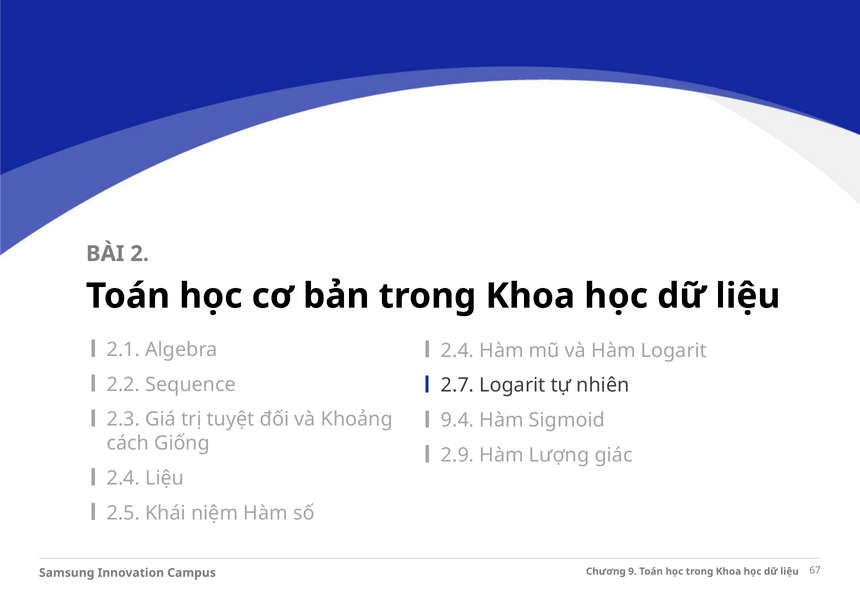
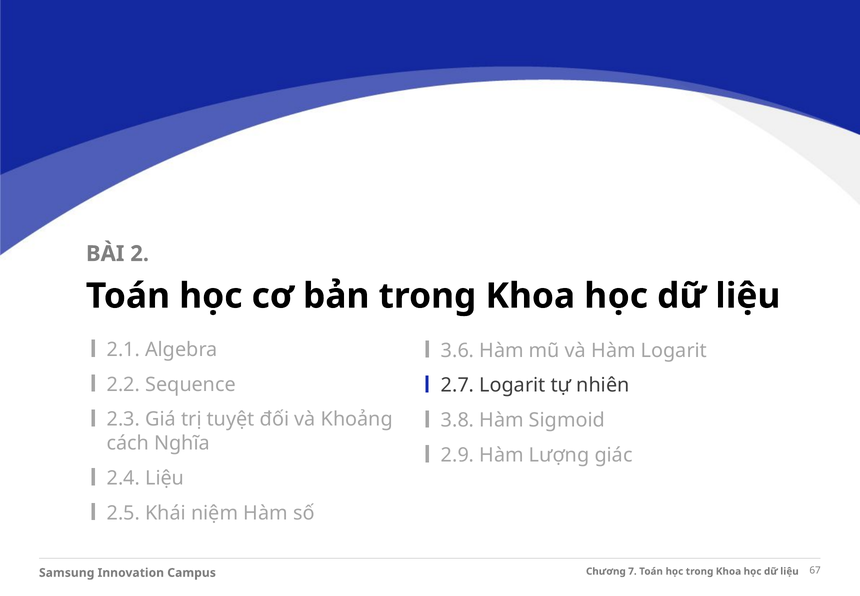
2.4 at (458, 350): 2.4 -> 3.6
9.4: 9.4 -> 3.8
Giống: Giống -> Nghĩa
9: 9 -> 7
